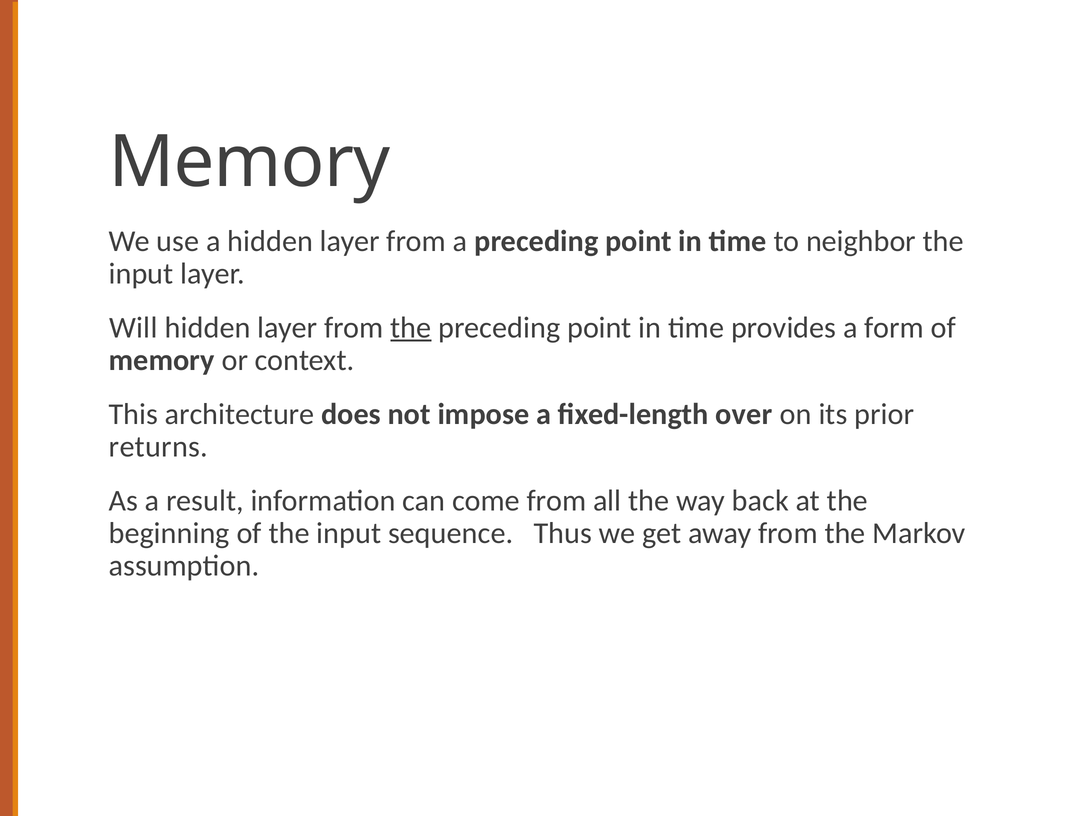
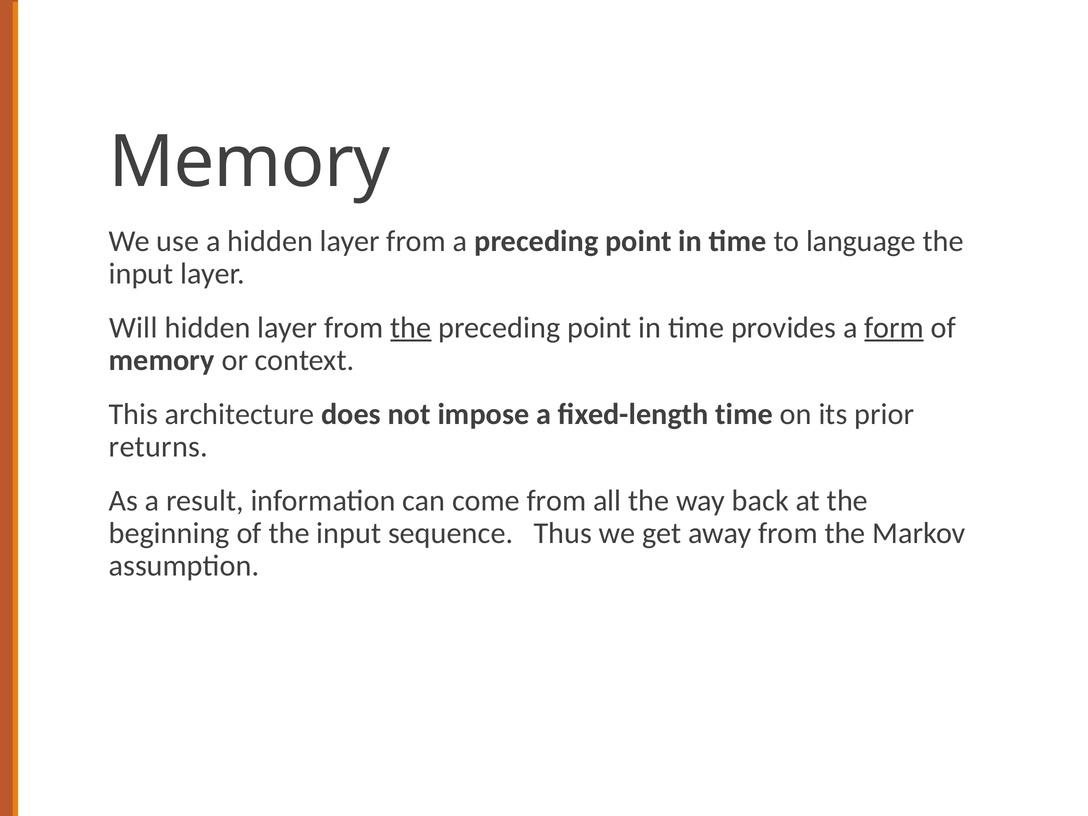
neighbor: neighbor -> language
form underline: none -> present
fixed-length over: over -> time
